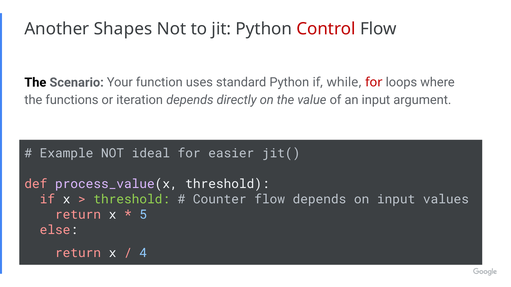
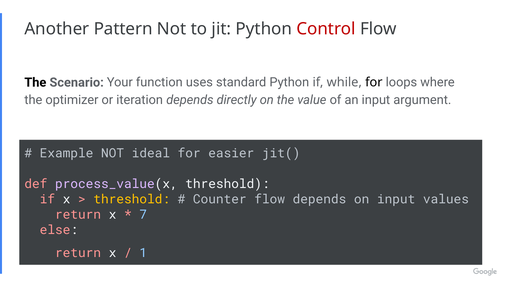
Shapes: Shapes -> Pattern
for at (374, 83) colour: red -> black
functions: functions -> optimizer
threshold at (132, 200) colour: light green -> yellow
5: 5 -> 7
4: 4 -> 1
